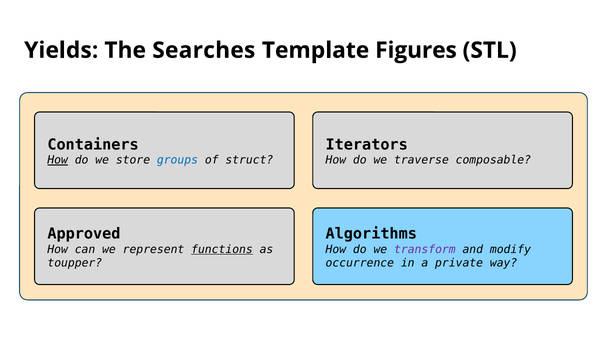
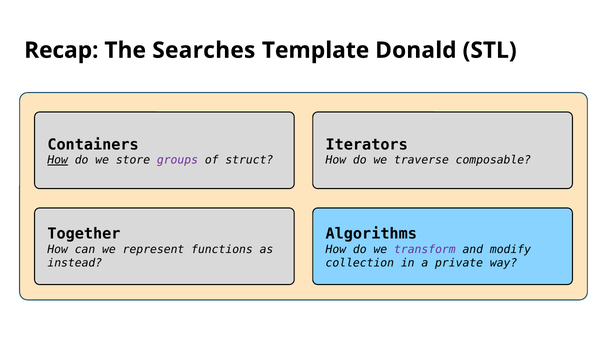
Yields: Yields -> Recap
Figures: Figures -> Donald
groups colour: blue -> purple
Approved: Approved -> Together
functions underline: present -> none
toupper: toupper -> instead
occurrence: occurrence -> collection
